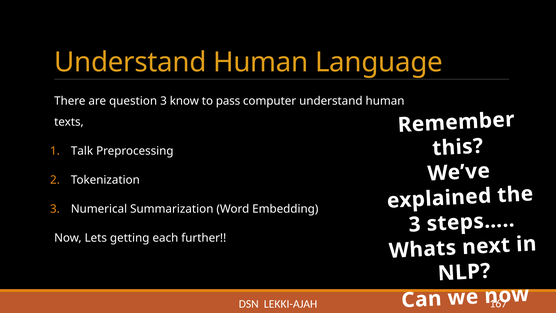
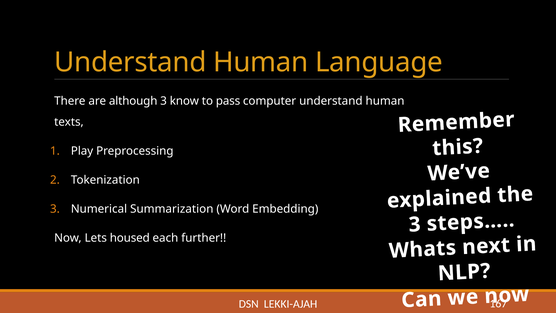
question: question -> although
Talk: Talk -> Play
getting: getting -> housed
